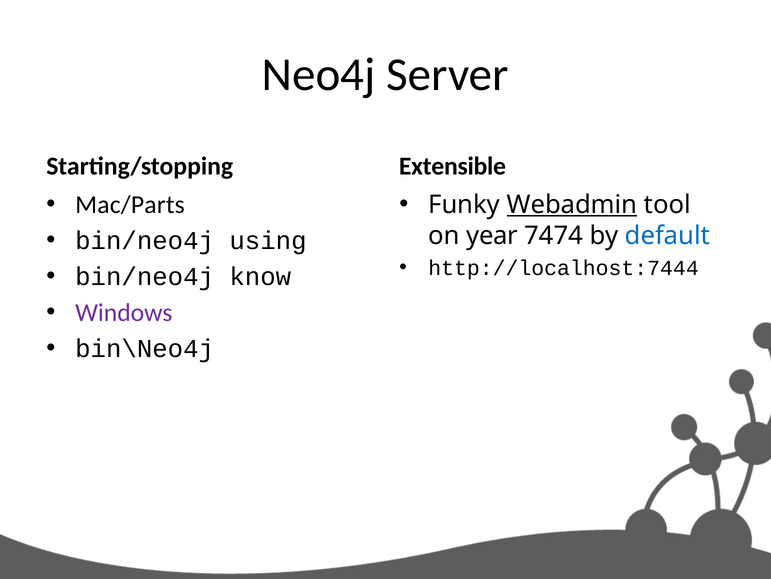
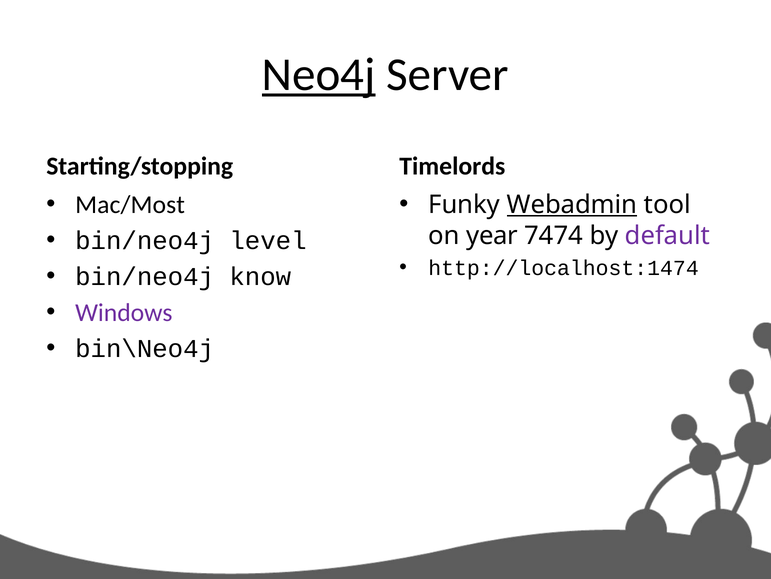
Neo4j underline: none -> present
Extensible: Extensible -> Timelords
Mac/Parts: Mac/Parts -> Mac/Most
using: using -> level
default colour: blue -> purple
http://localhost:7444: http://localhost:7444 -> http://localhost:1474
